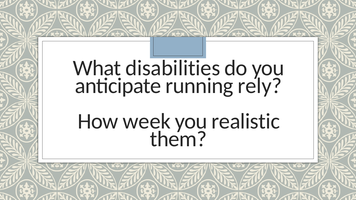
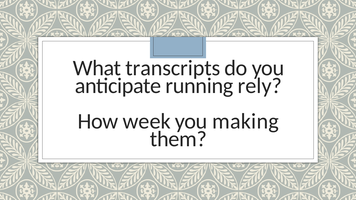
disabilities: disabilities -> transcripts
realistic: realistic -> making
